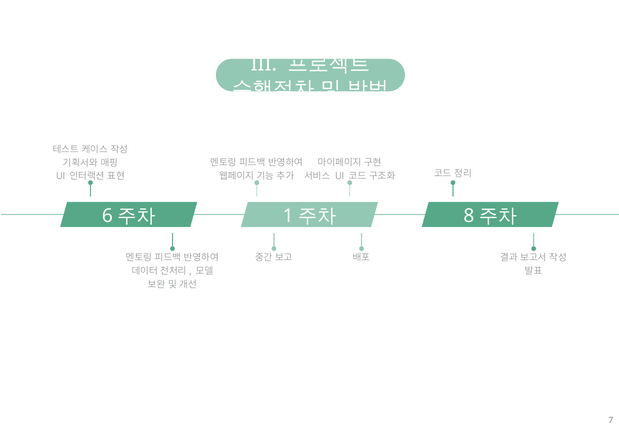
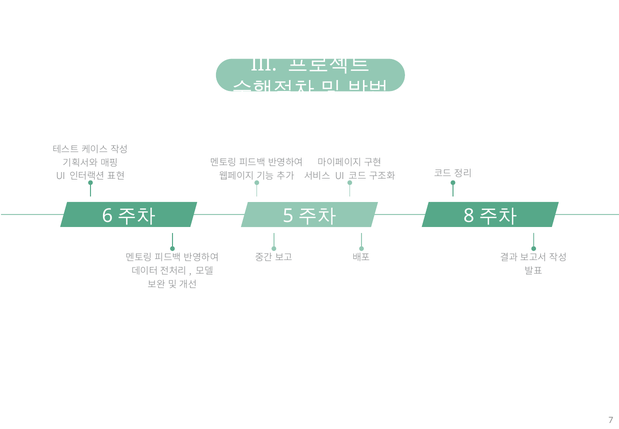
1: 1 -> 5
